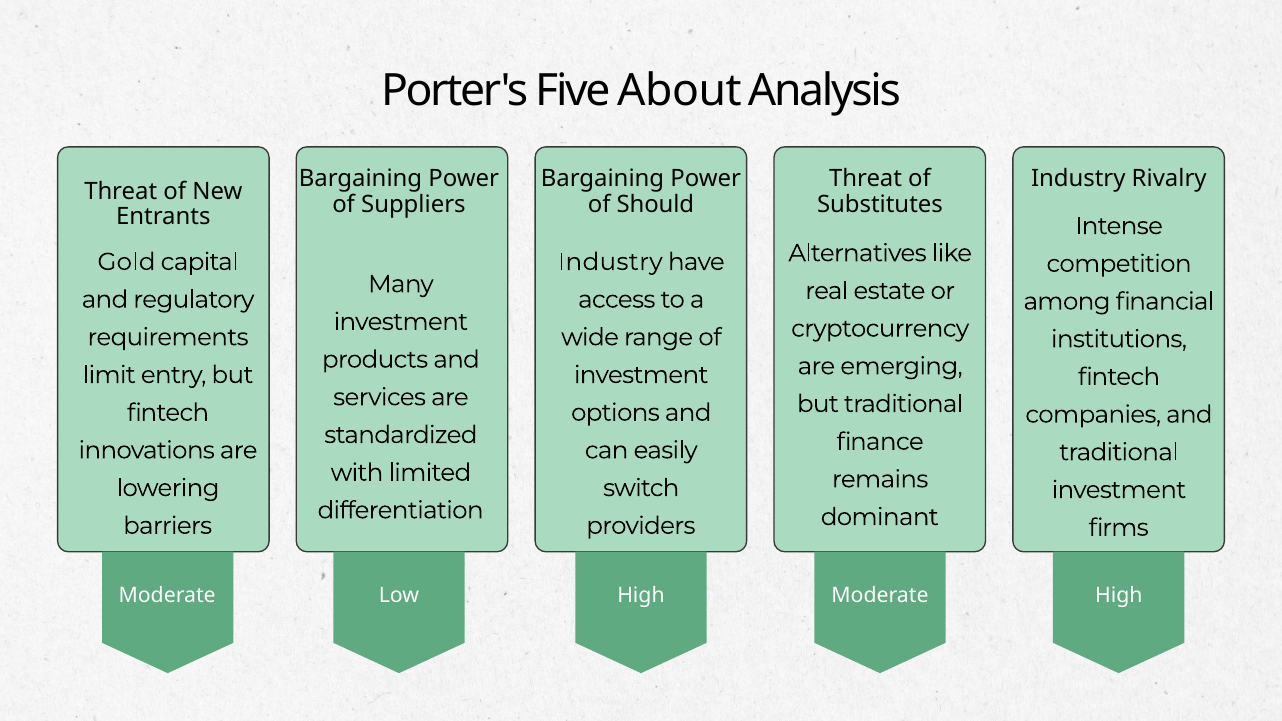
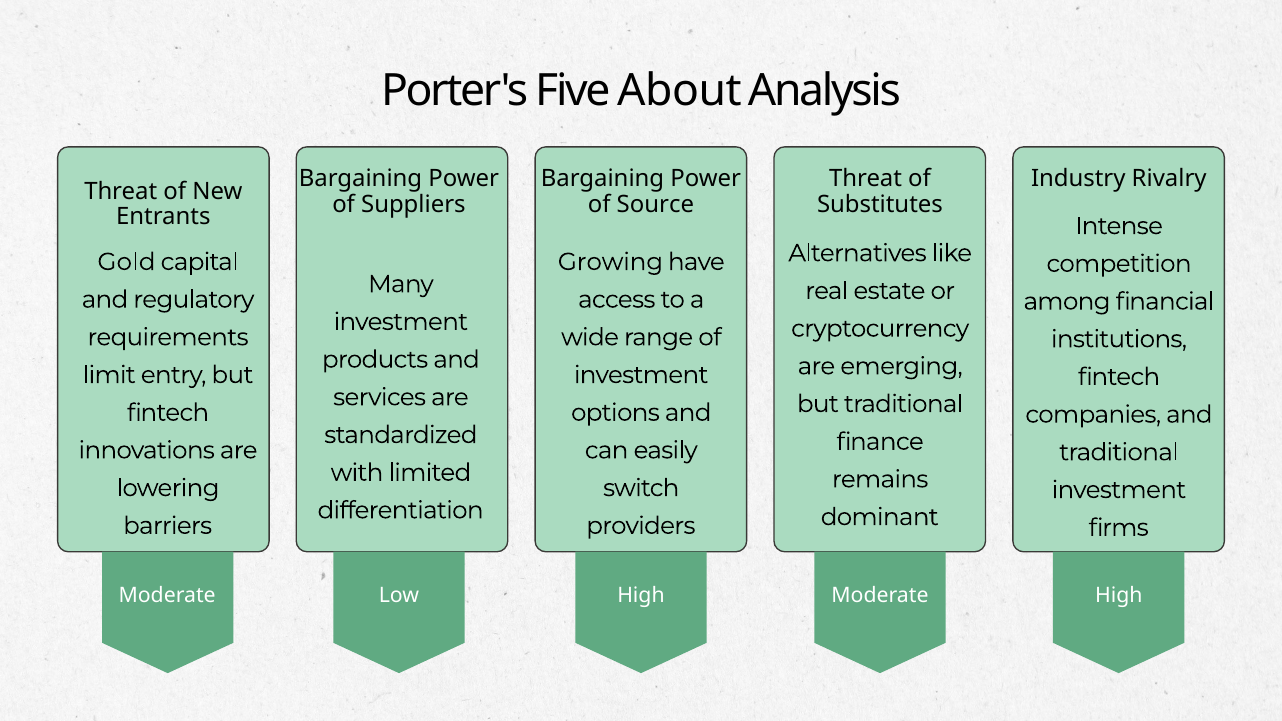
Should: Should -> Source
Industry at (610, 262): Industry -> Growing
